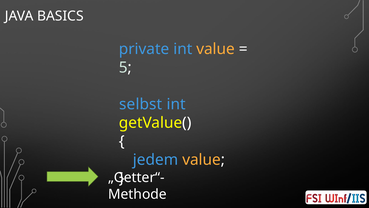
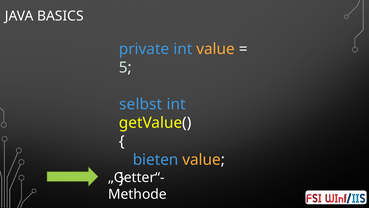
jedem: jedem -> bieten
